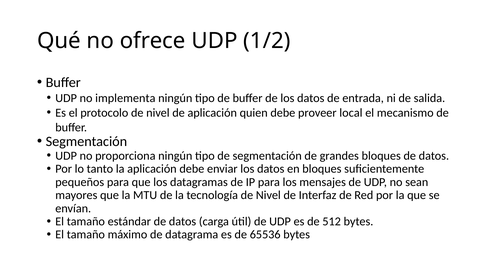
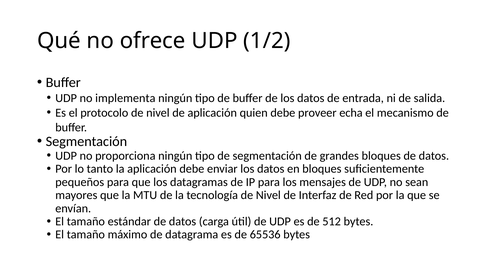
local: local -> echa
